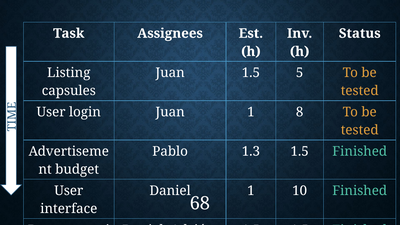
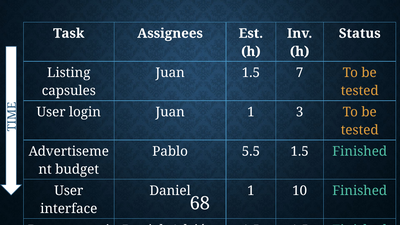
5: 5 -> 7
1 8: 8 -> 3
1.3: 1.3 -> 5.5
